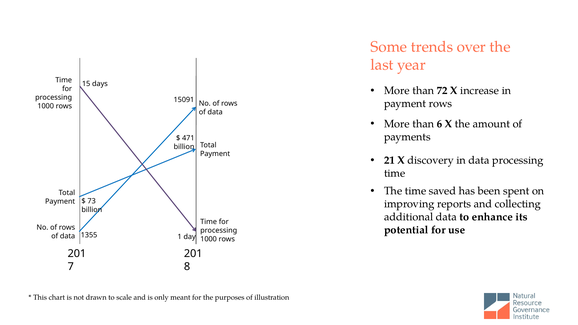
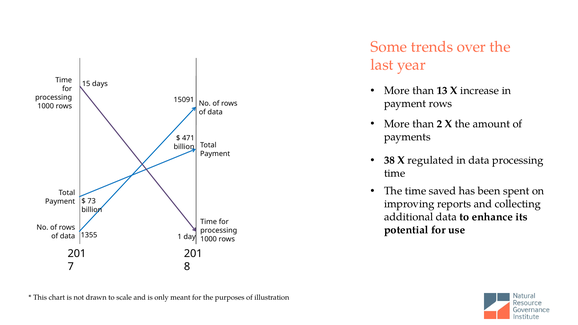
72: 72 -> 13
6: 6 -> 2
21: 21 -> 38
discovery: discovery -> regulated
